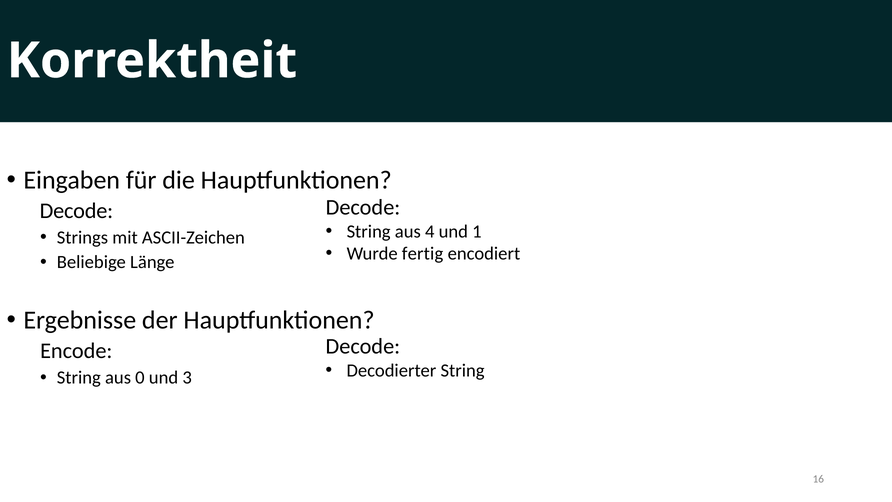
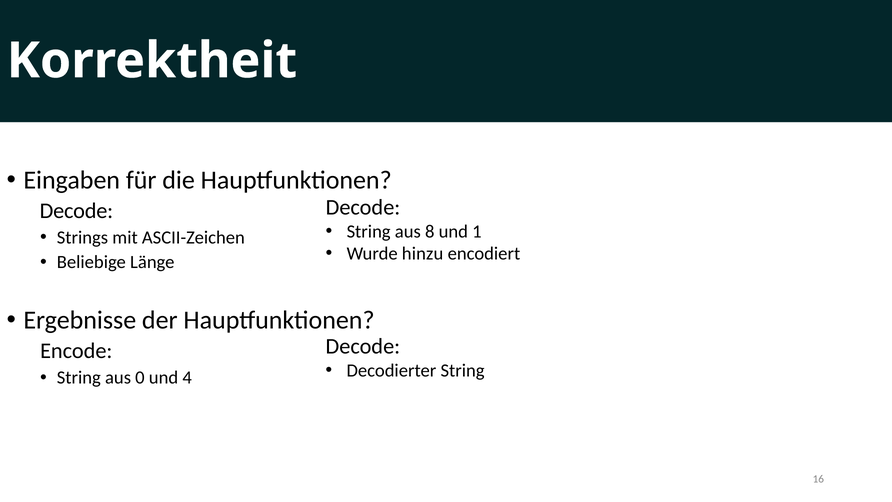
4: 4 -> 8
fertig: fertig -> hinzu
3: 3 -> 4
